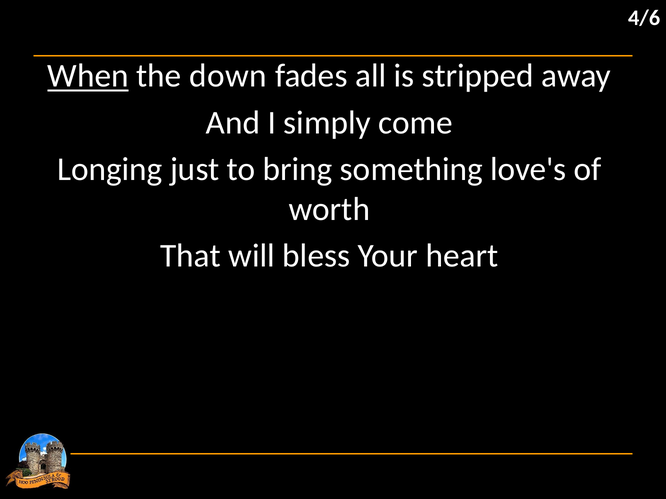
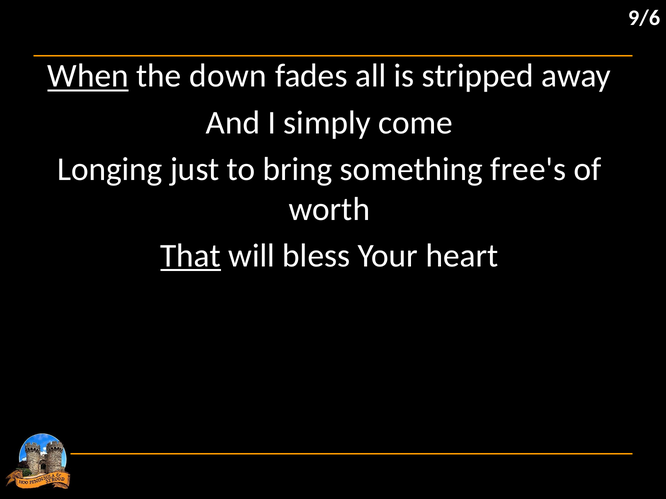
4/6: 4/6 -> 9/6
love's: love's -> free's
That underline: none -> present
